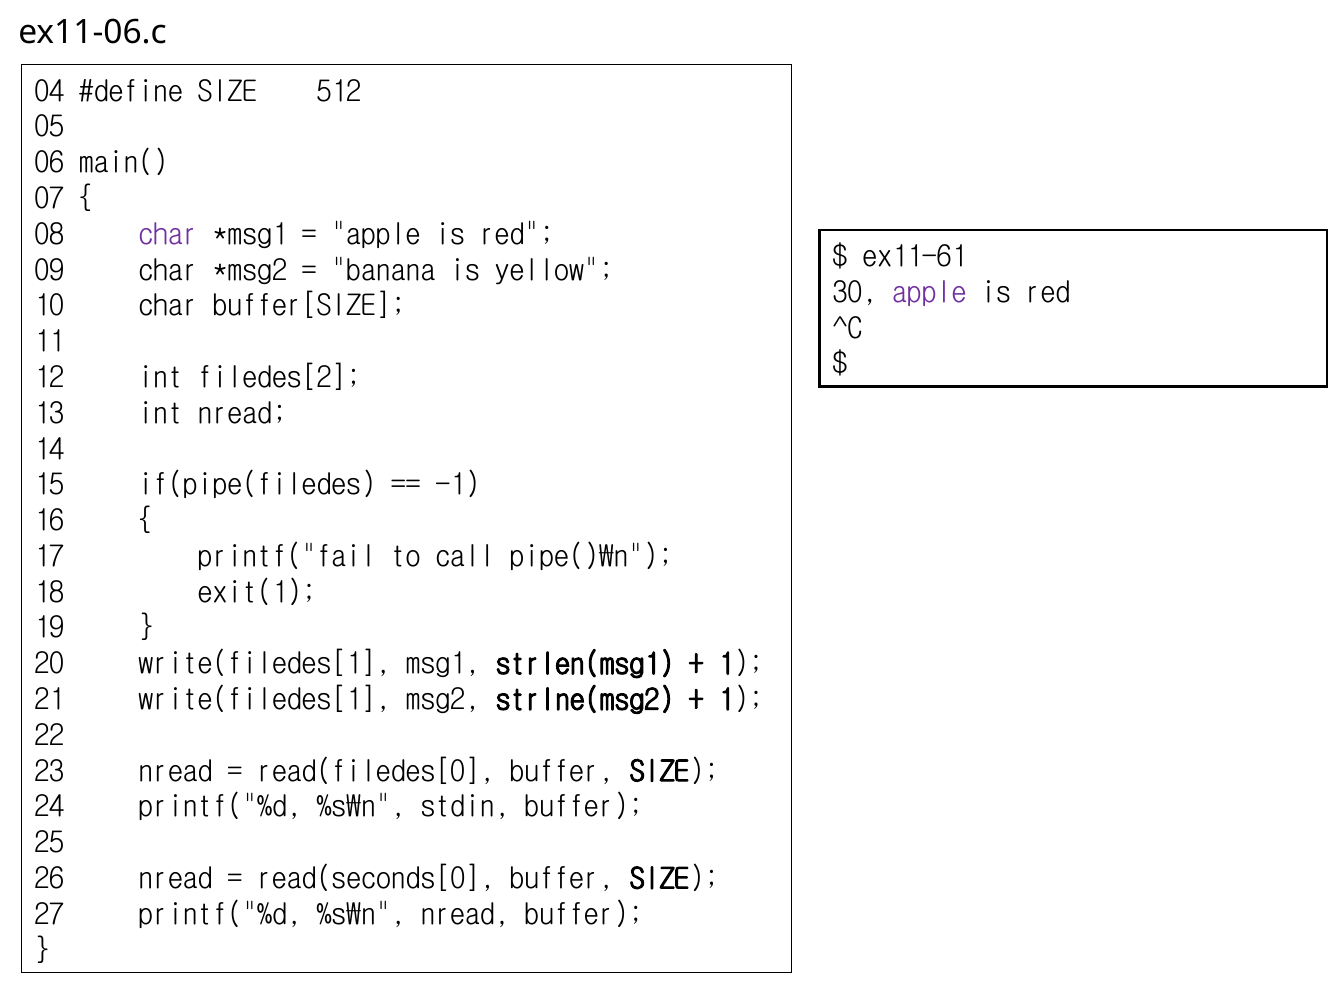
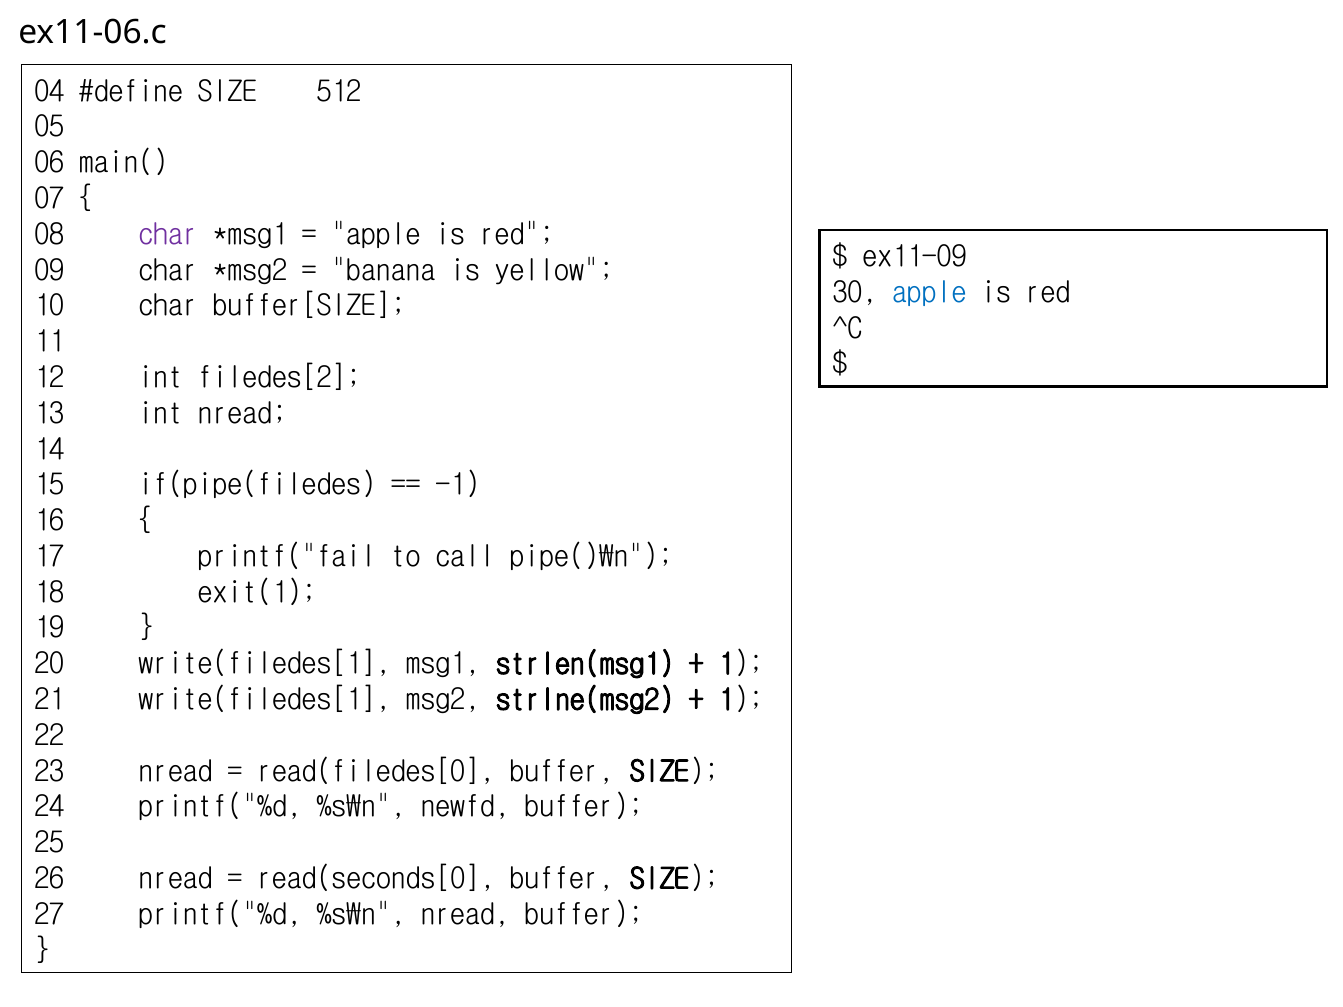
ex11-61: ex11-61 -> ex11-09
apple at (929, 293) colour: purple -> blue
stdin: stdin -> newfd
